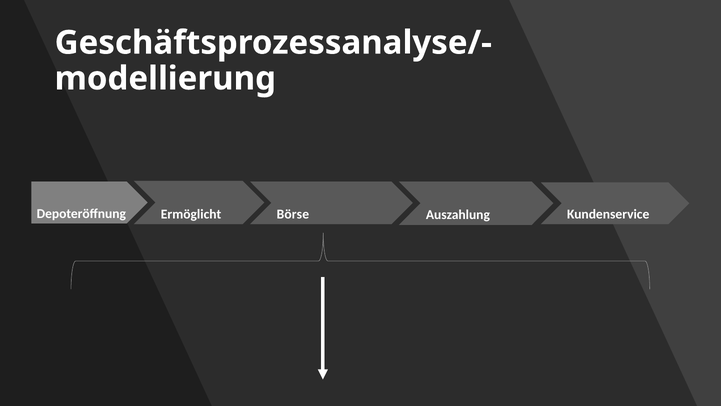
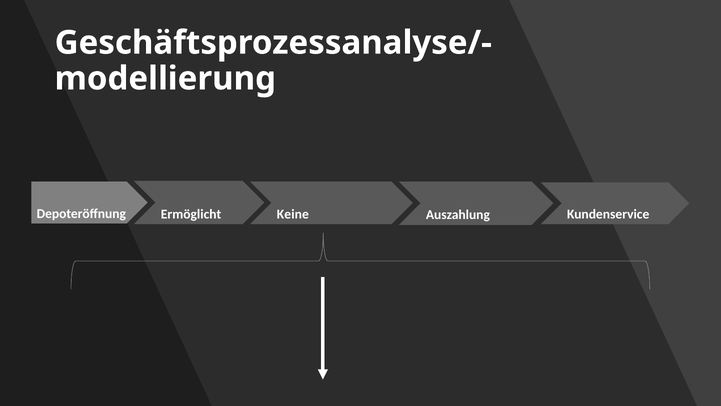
Börse: Börse -> Keine
